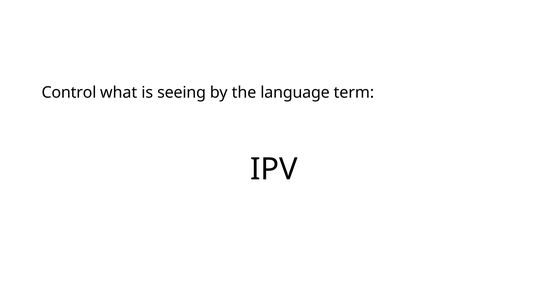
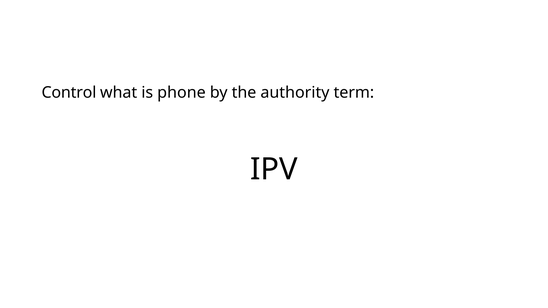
seeing: seeing -> phone
language: language -> authority
